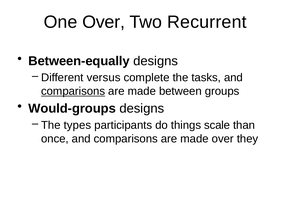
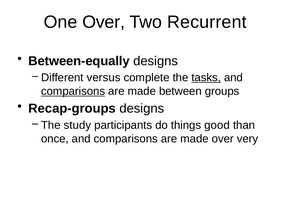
tasks underline: none -> present
Would-groups: Would-groups -> Recap-groups
types: types -> study
scale: scale -> good
they: they -> very
